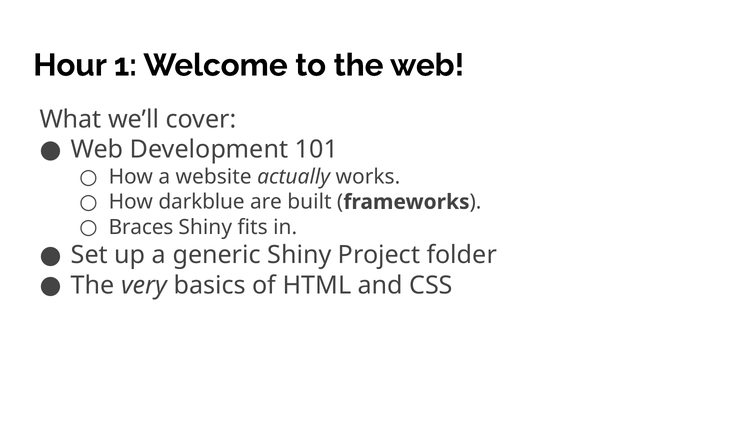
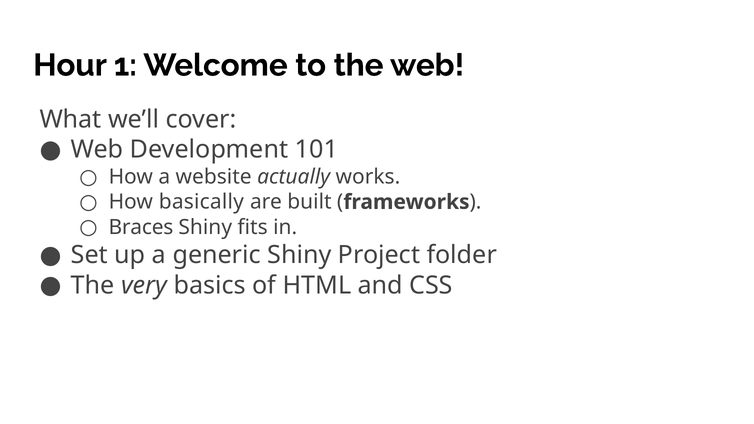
darkblue: darkblue -> basically
